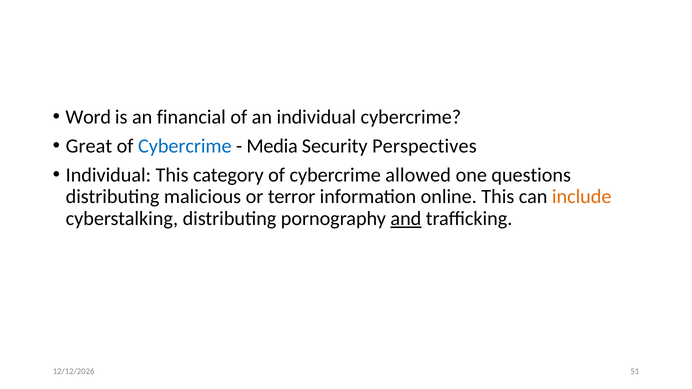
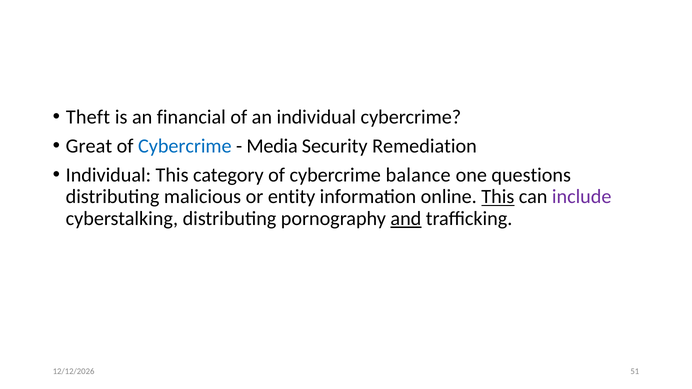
Word: Word -> Theft
Perspectives: Perspectives -> Remediation
allowed: allowed -> balance
terror: terror -> entity
This at (498, 197) underline: none -> present
include colour: orange -> purple
